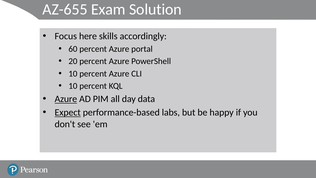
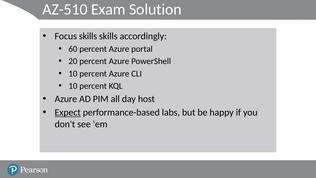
AZ-655: AZ-655 -> AZ-510
Focus here: here -> skills
Azure at (66, 99) underline: present -> none
data: data -> host
